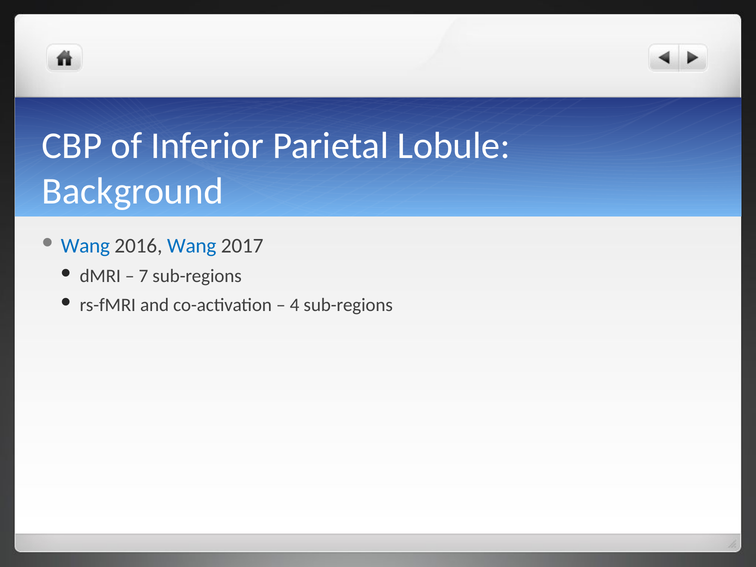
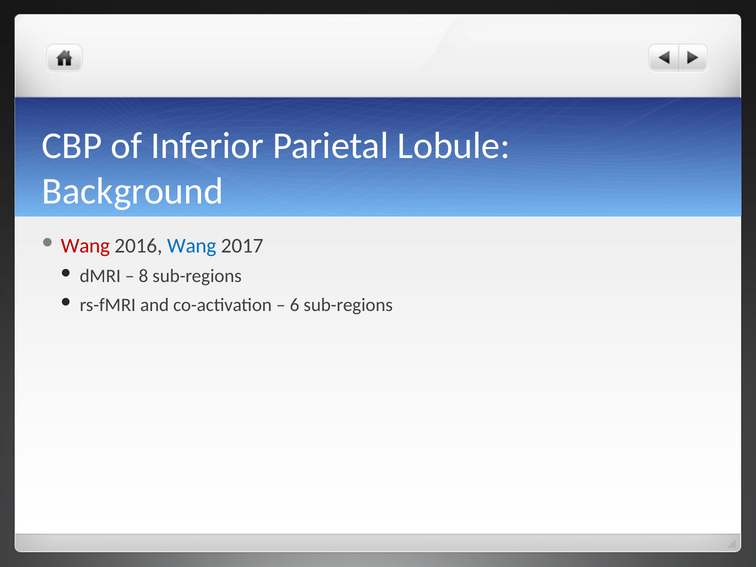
Wang at (85, 246) colour: blue -> red
7: 7 -> 8
4: 4 -> 6
